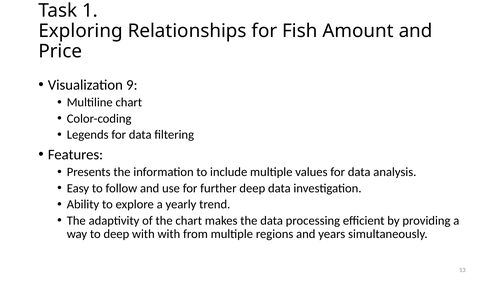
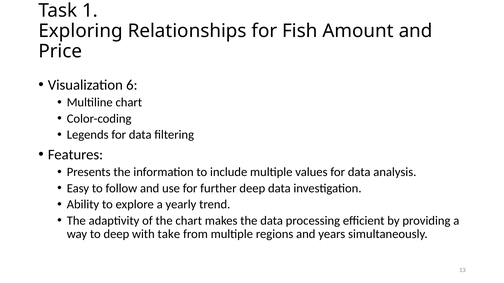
9: 9 -> 6
with with: with -> take
